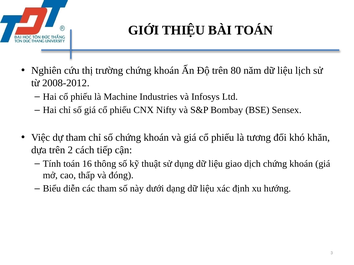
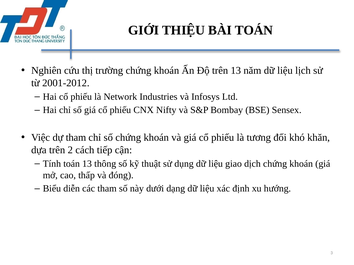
trên 80: 80 -> 13
2008-2012: 2008-2012 -> 2001-2012
Machine: Machine -> Network
toán 16: 16 -> 13
